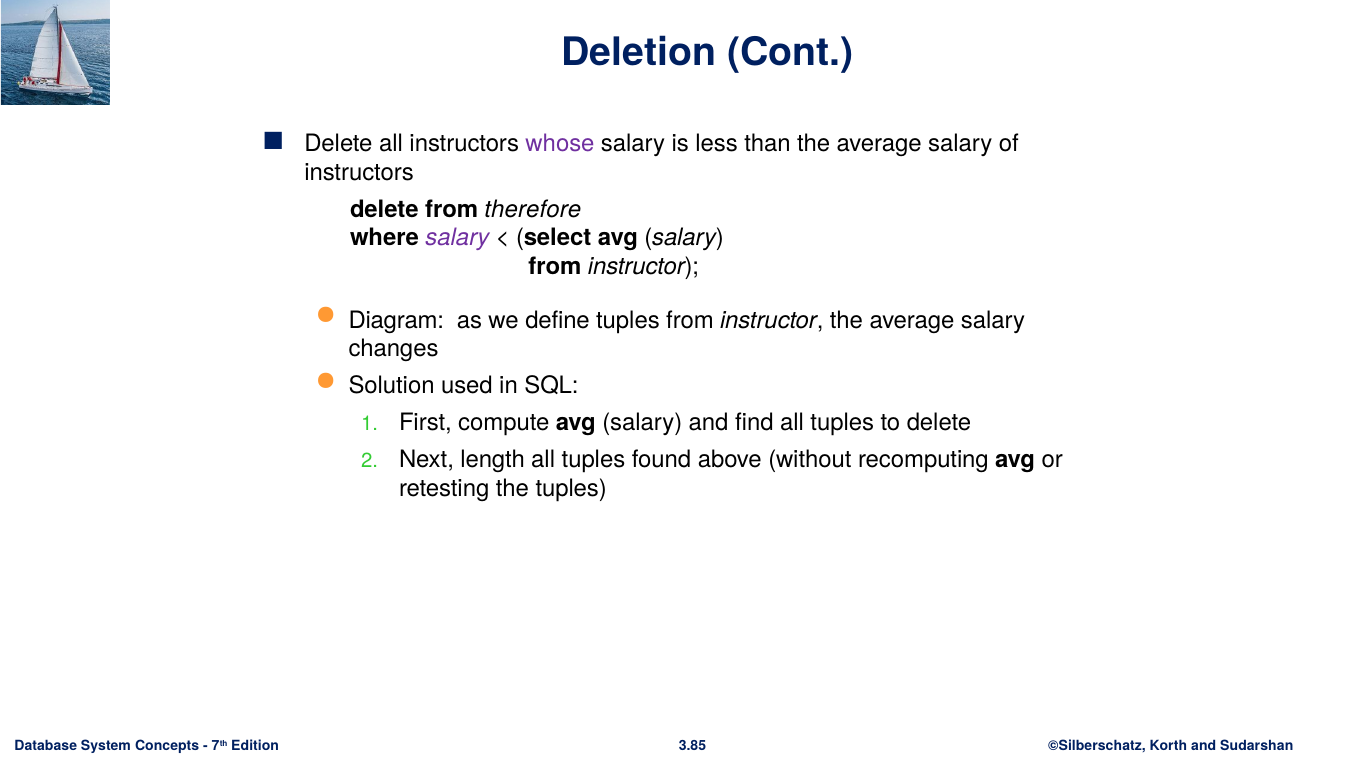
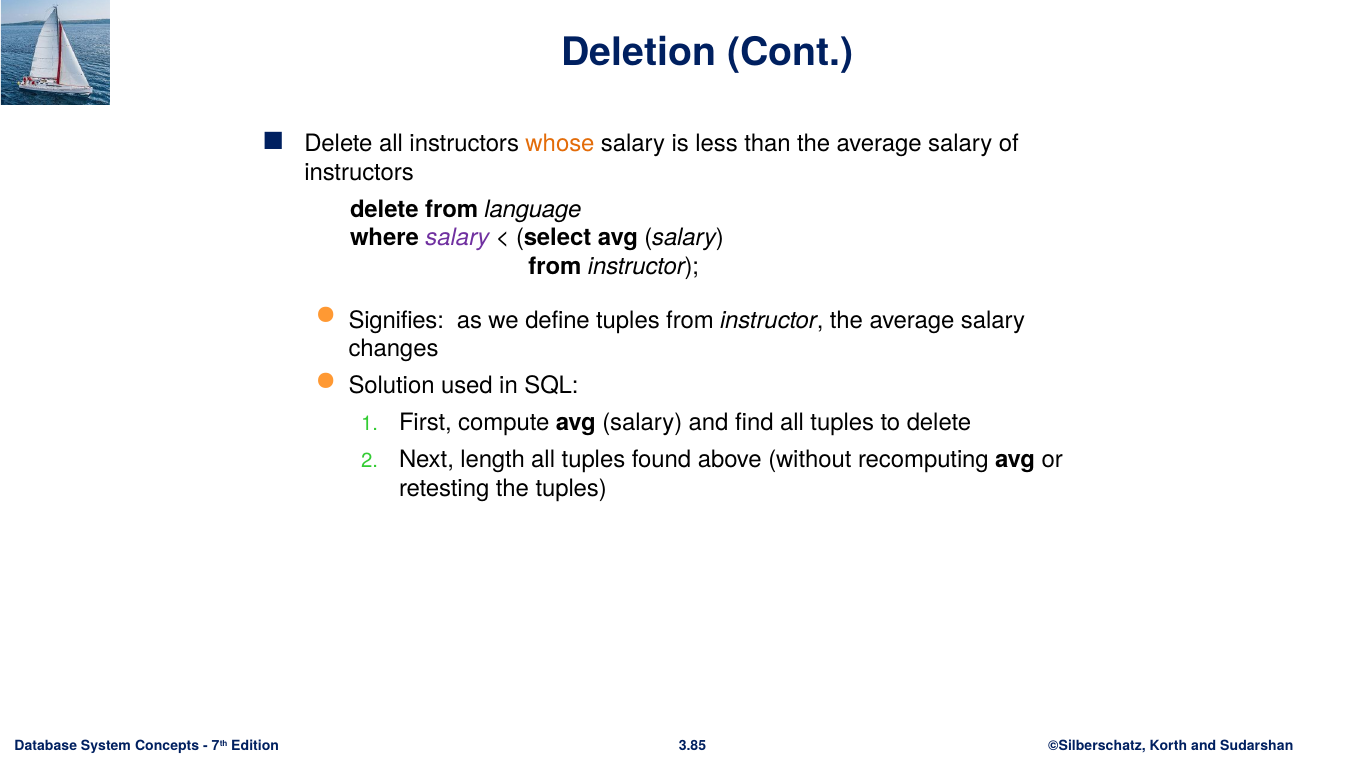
whose colour: purple -> orange
therefore: therefore -> language
Diagram: Diagram -> Signifies
